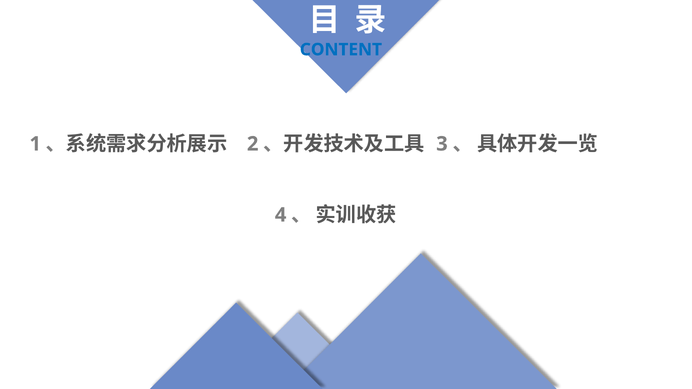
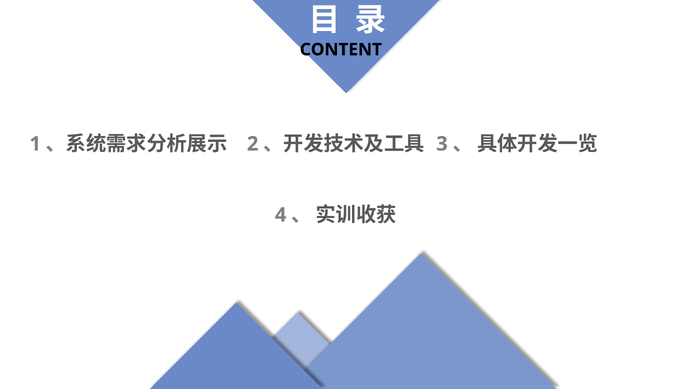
CONTENT colour: blue -> black
